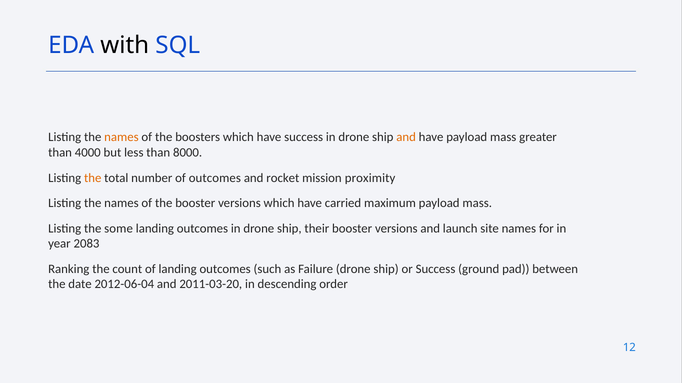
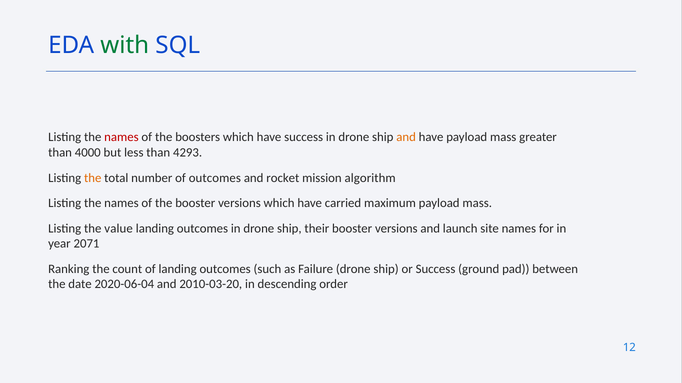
with colour: black -> green
names at (121, 137) colour: orange -> red
8000: 8000 -> 4293
proximity: proximity -> algorithm
some: some -> value
2083: 2083 -> 2071
2012-06-04: 2012-06-04 -> 2020-06-04
2011-03-20: 2011-03-20 -> 2010-03-20
